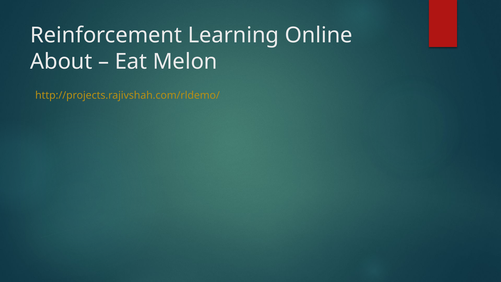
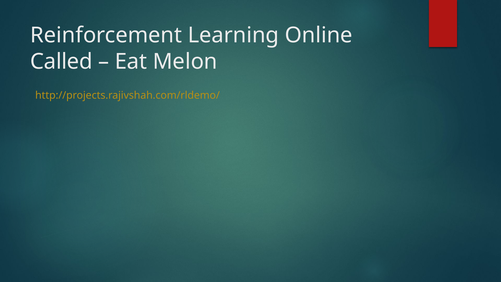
About: About -> Called
